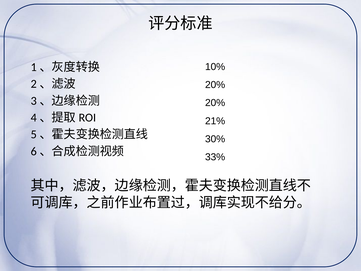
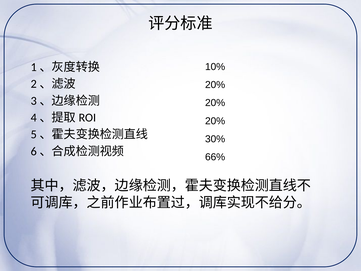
21% at (215, 121): 21% -> 20%
33%: 33% -> 66%
